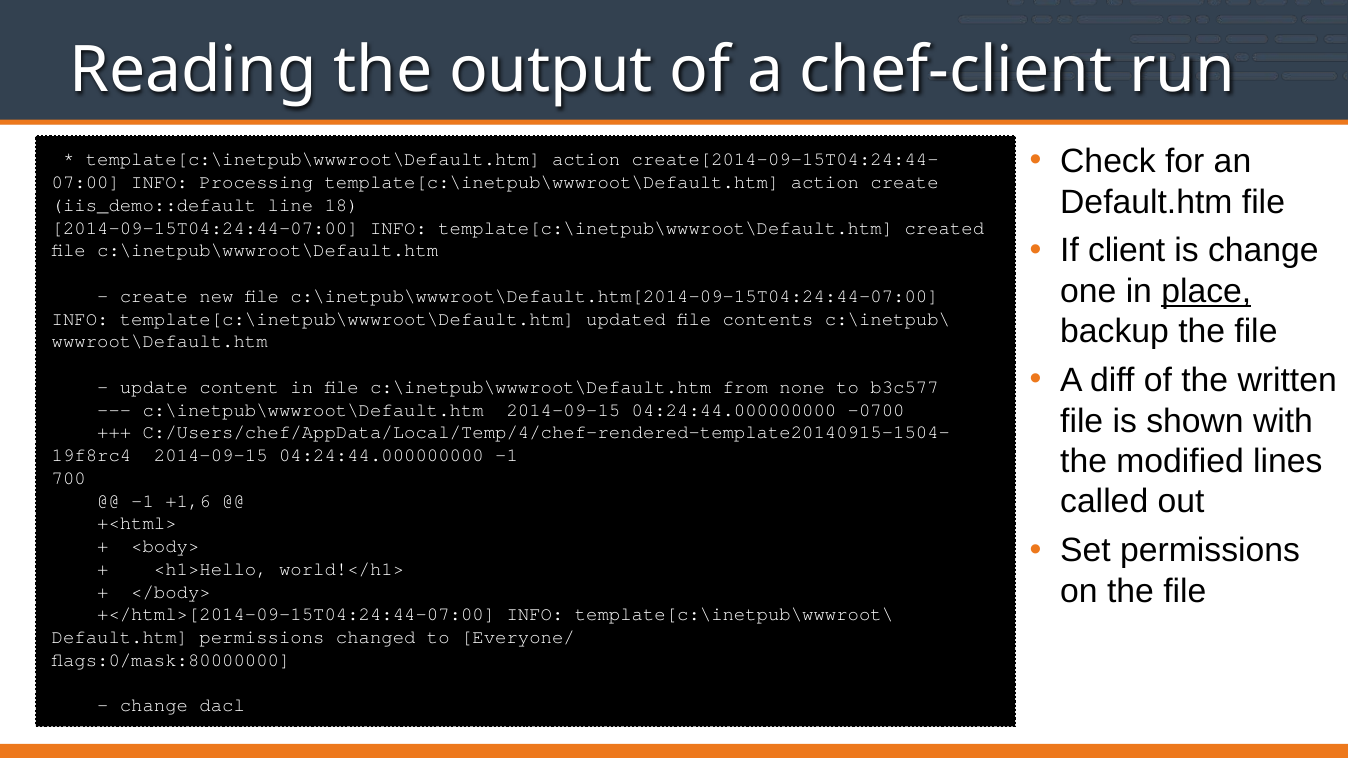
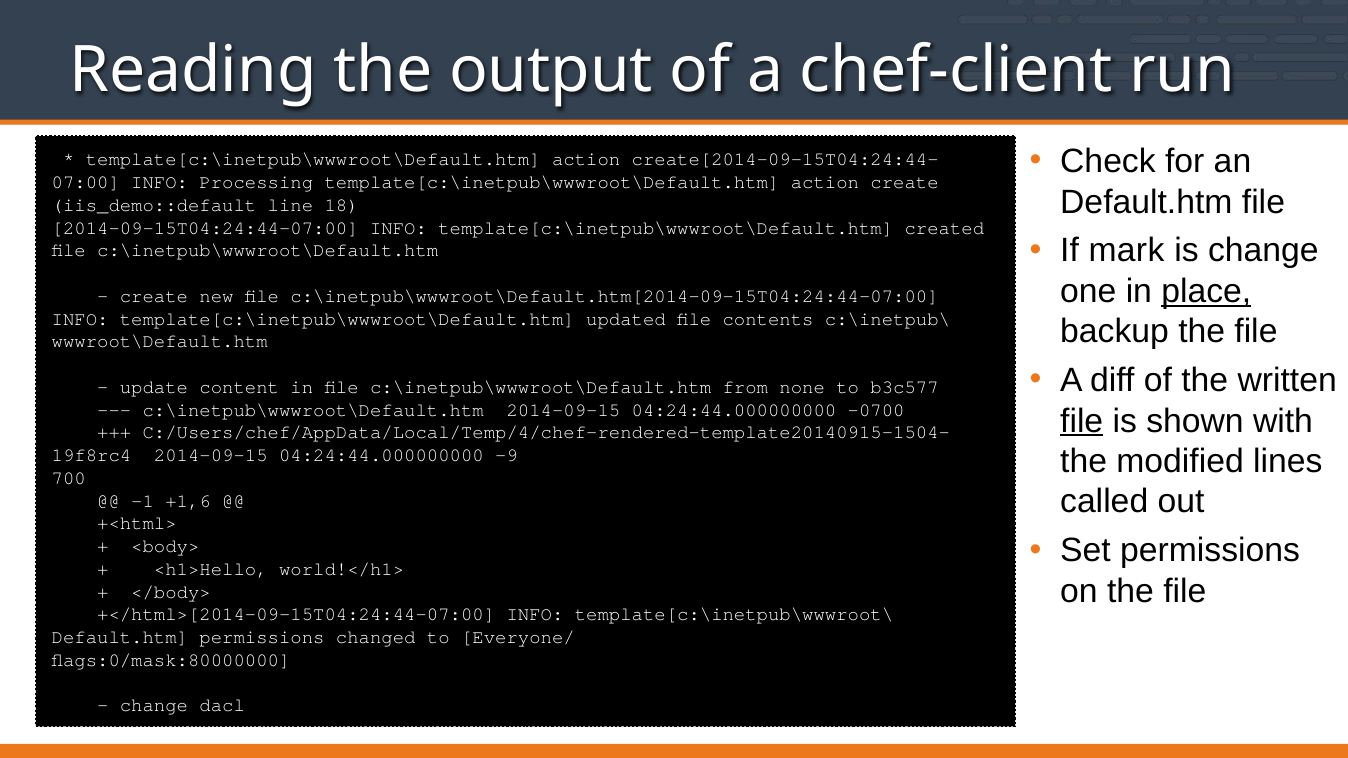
client: client -> mark
file at (1082, 421) underline: none -> present
04:24:44.000000000 -1: -1 -> -9
